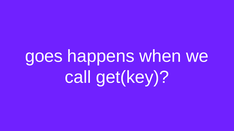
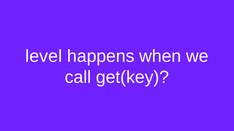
goes: goes -> level
